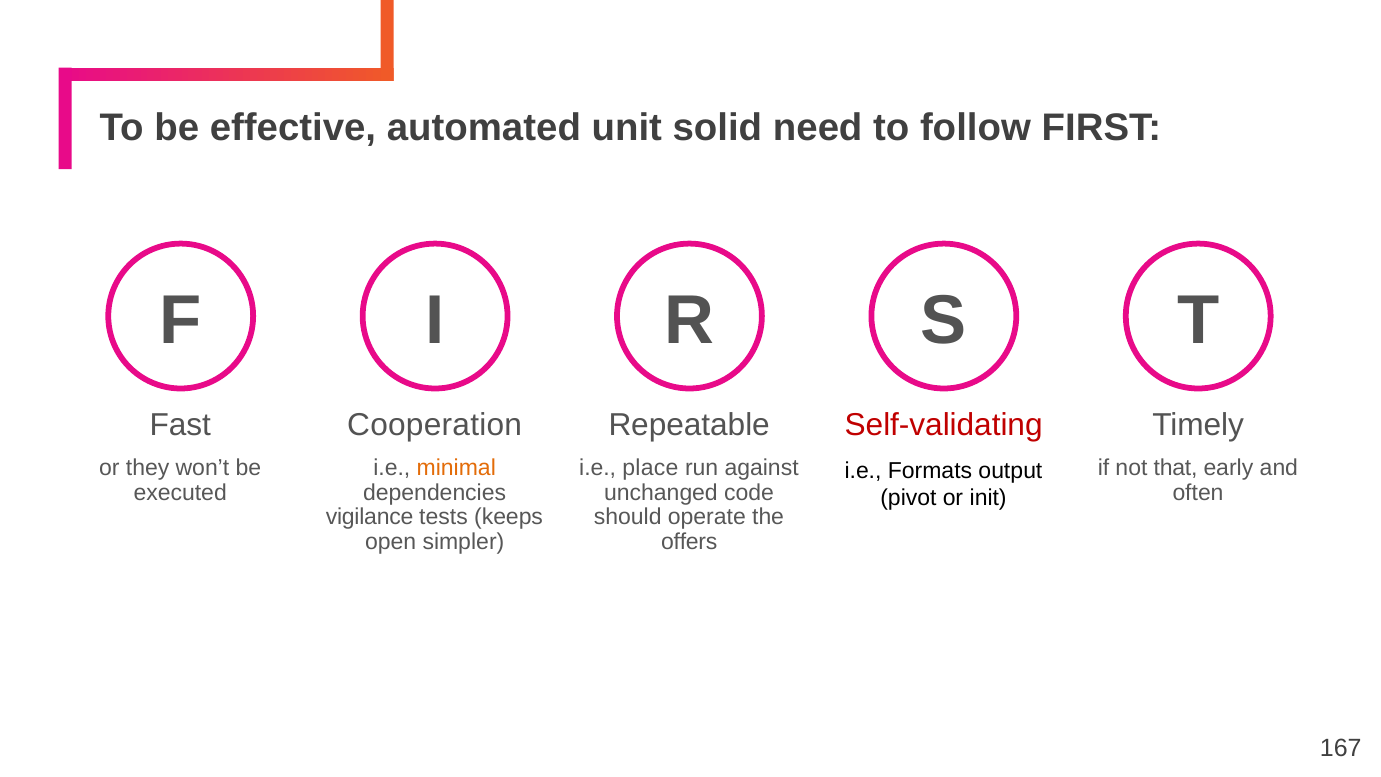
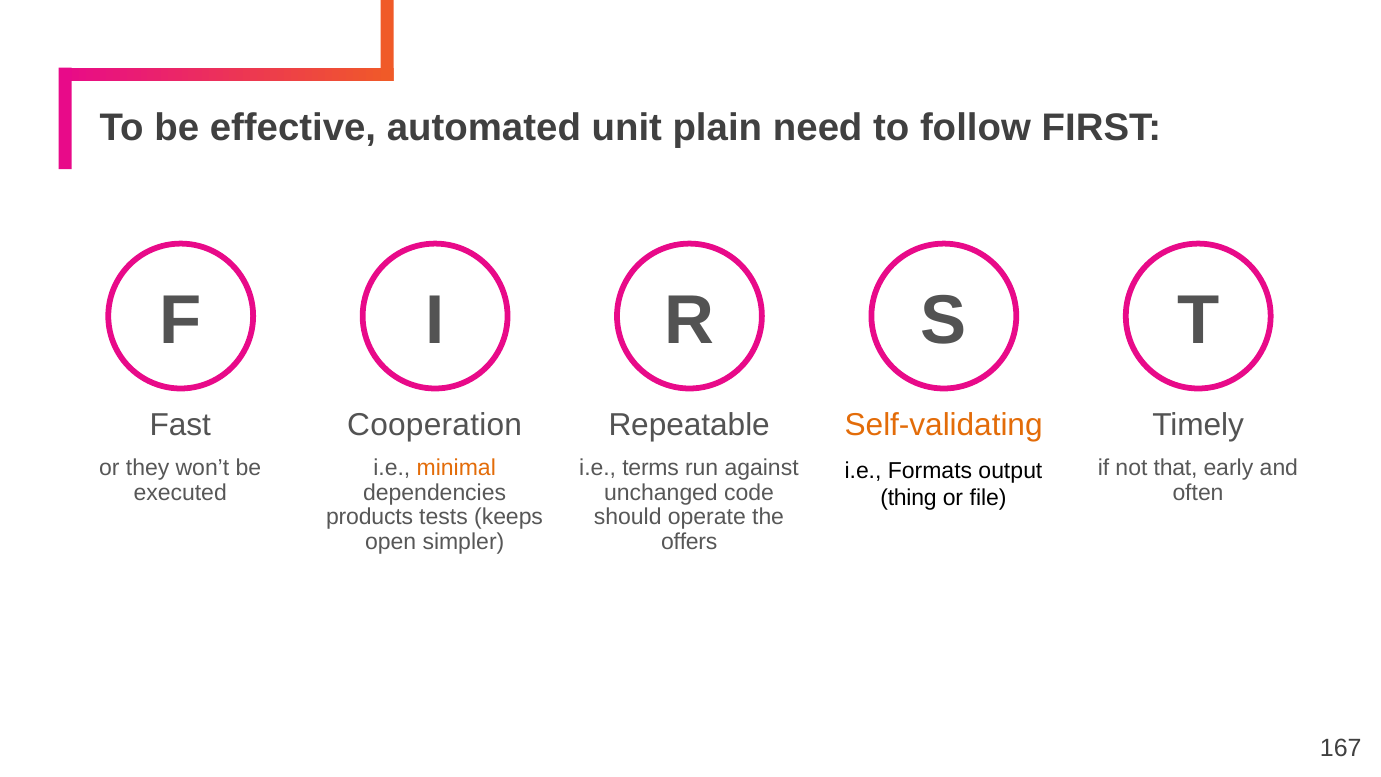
solid: solid -> plain
Self-validating colour: red -> orange
place: place -> terms
pivot: pivot -> thing
init: init -> file
vigilance: vigilance -> products
